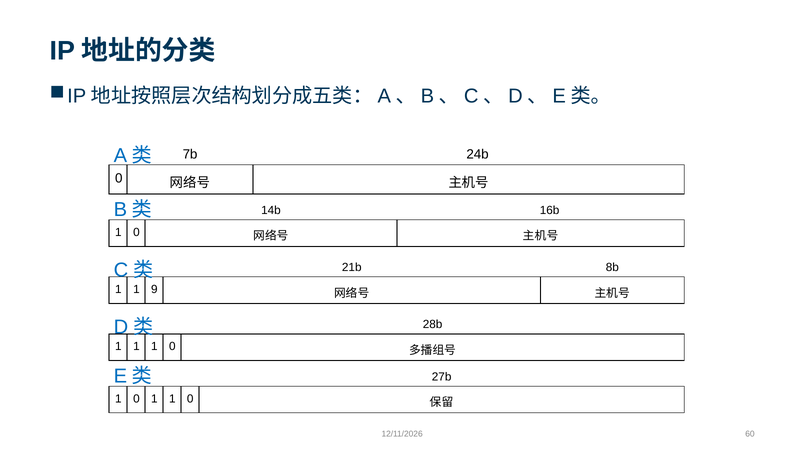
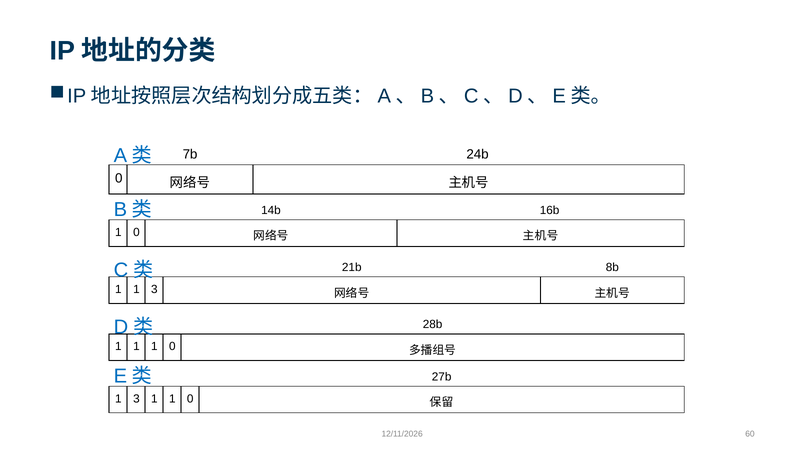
1 1 9: 9 -> 3
0 at (136, 399): 0 -> 3
